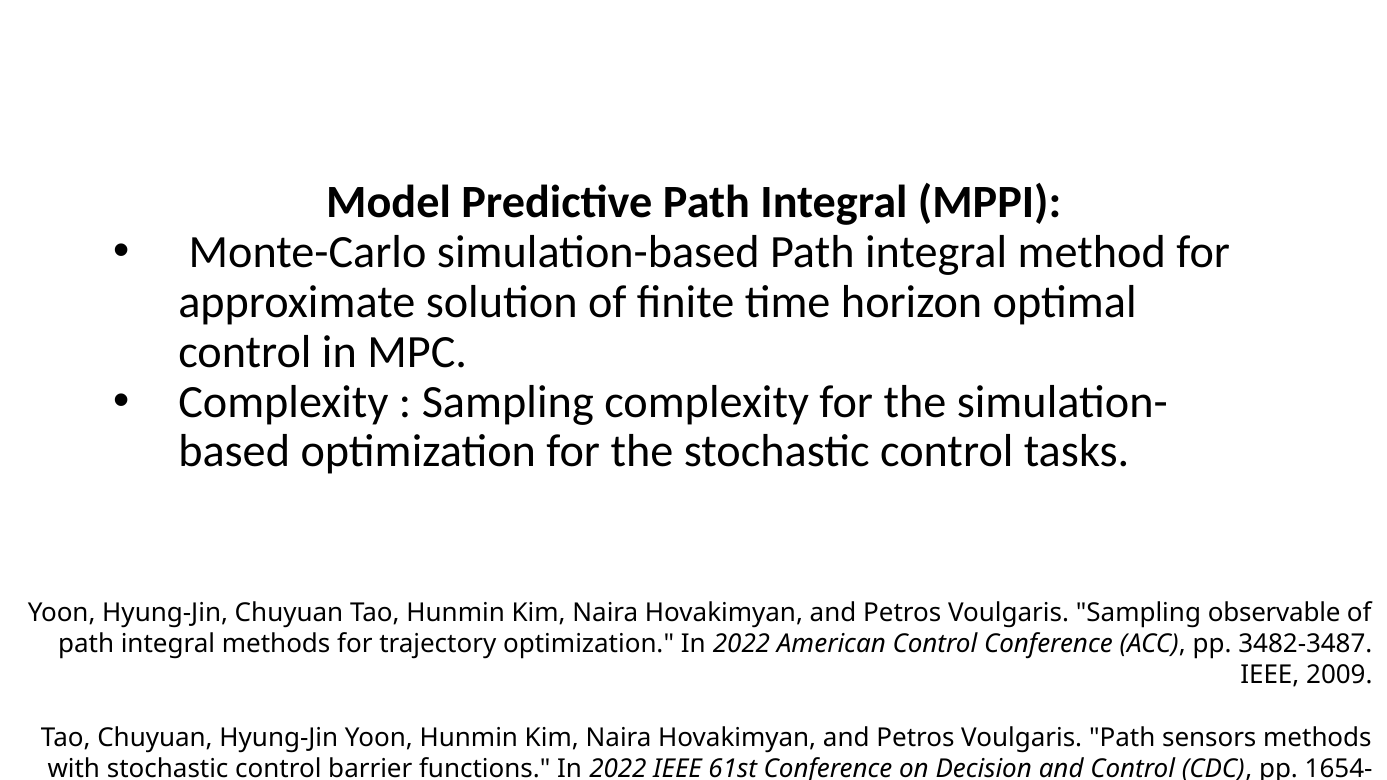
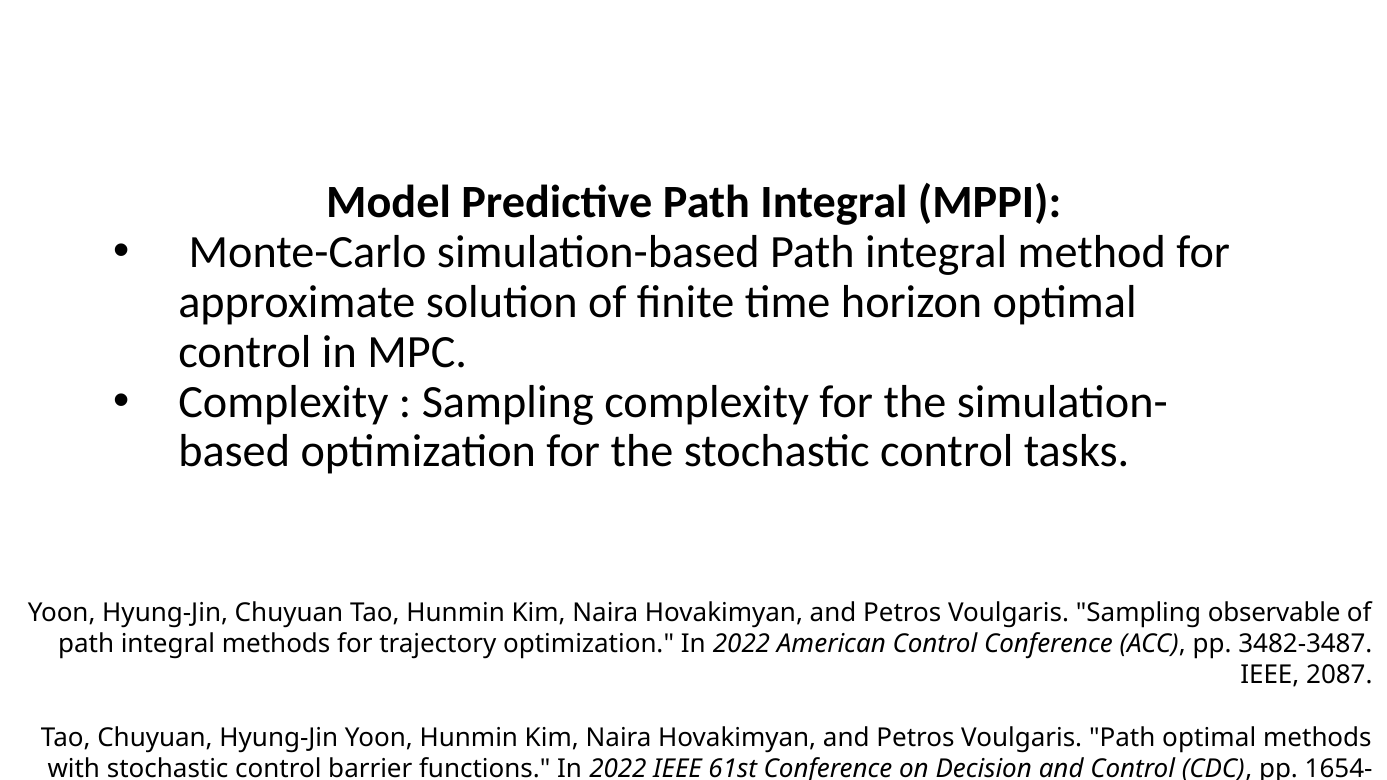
2009: 2009 -> 2087
Path sensors: sensors -> optimal
